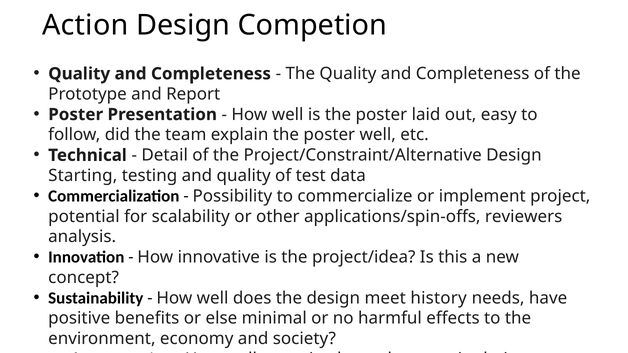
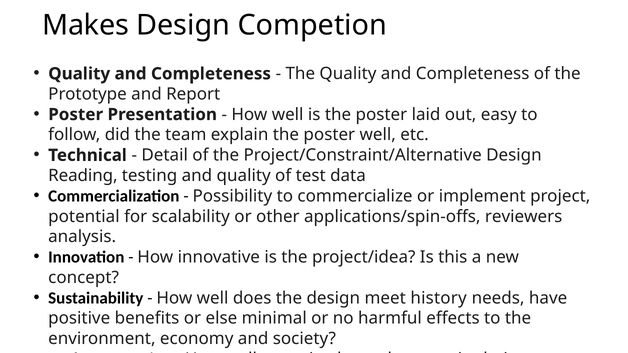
Action: Action -> Makes
Starting: Starting -> Reading
